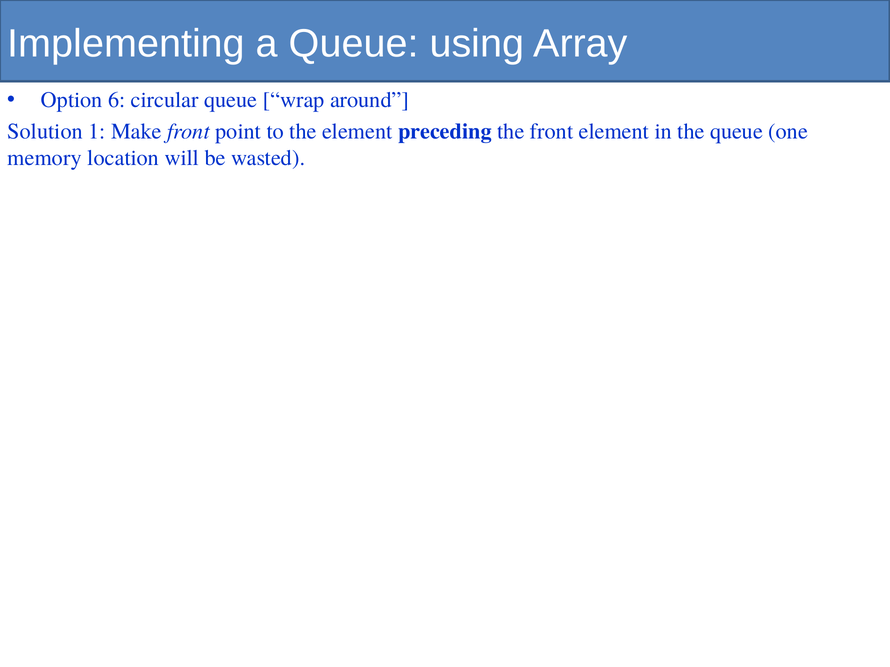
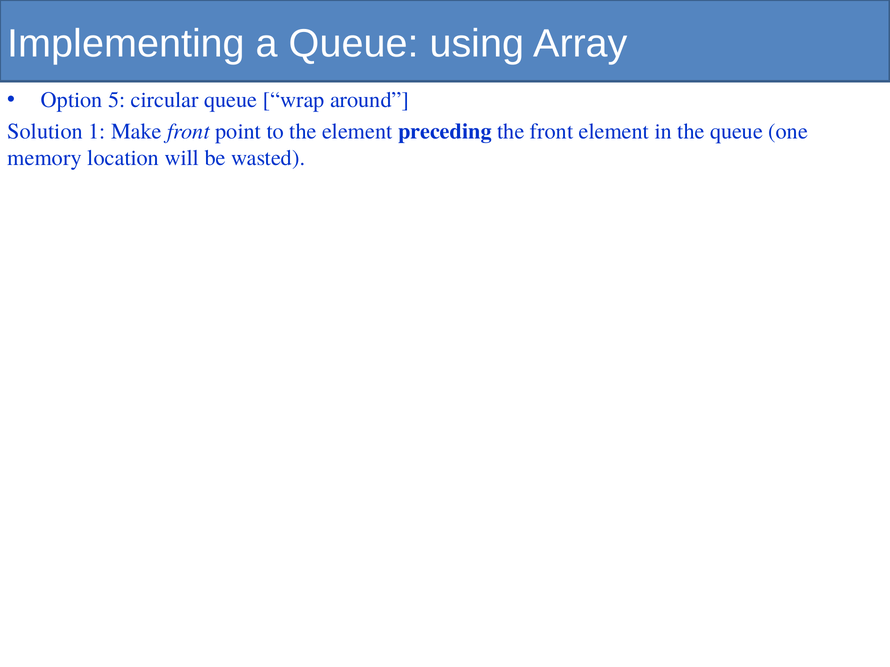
6: 6 -> 5
